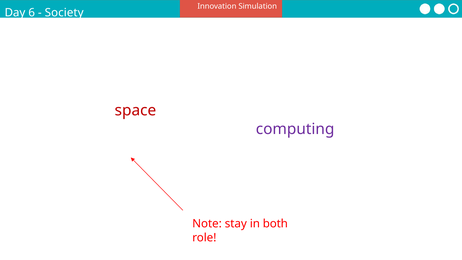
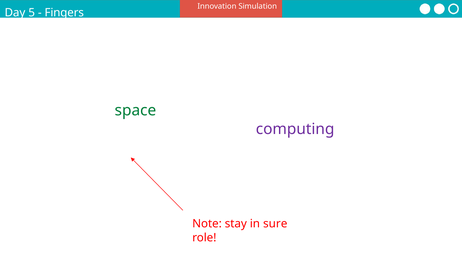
6: 6 -> 5
Society: Society -> Fingers
space colour: red -> green
both: both -> sure
